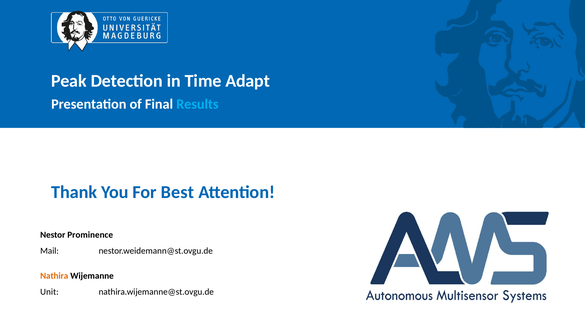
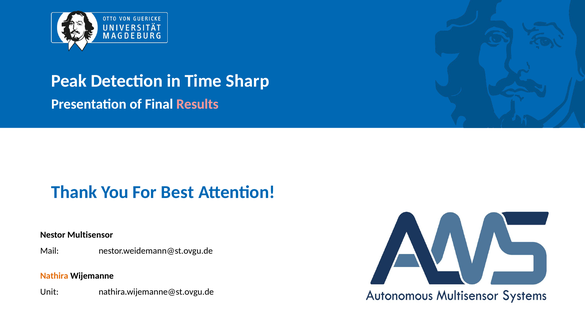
Adapt: Adapt -> Sharp
Results colour: light blue -> pink
Prominence: Prominence -> Multisensor
